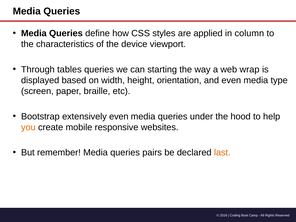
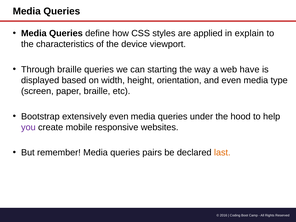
column: column -> explain
Through tables: tables -> braille
wrap: wrap -> have
you colour: orange -> purple
